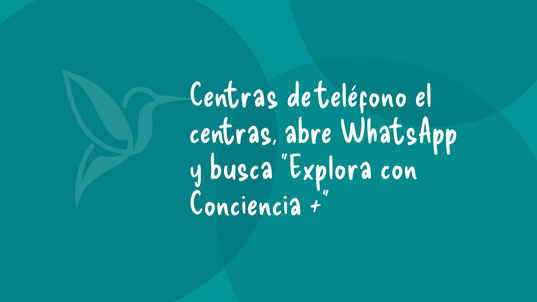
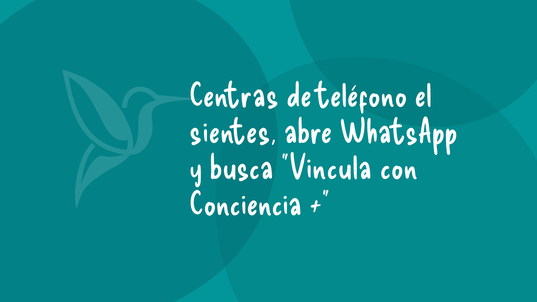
centras at (233, 132): centras -> sientes
Explora: Explora -> Vincula
